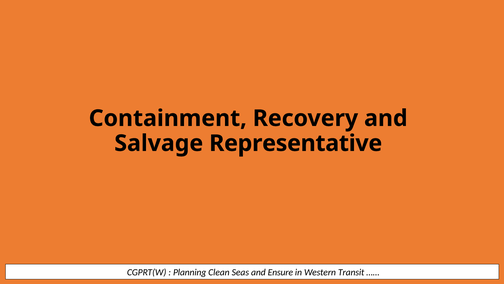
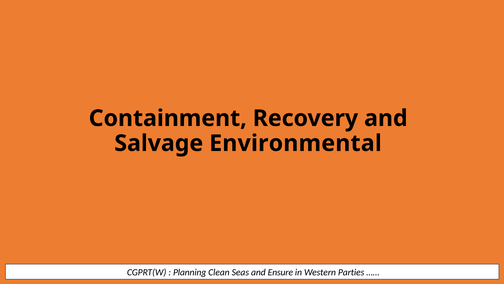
Representative: Representative -> Environmental
Transit: Transit -> Parties
